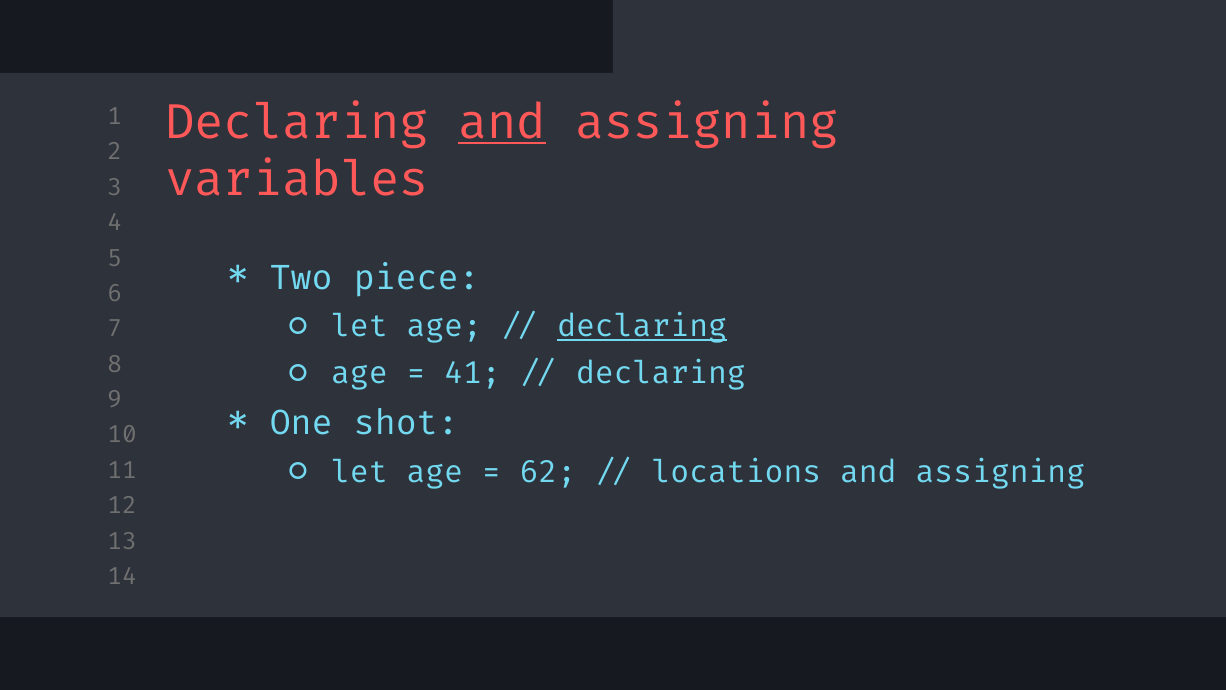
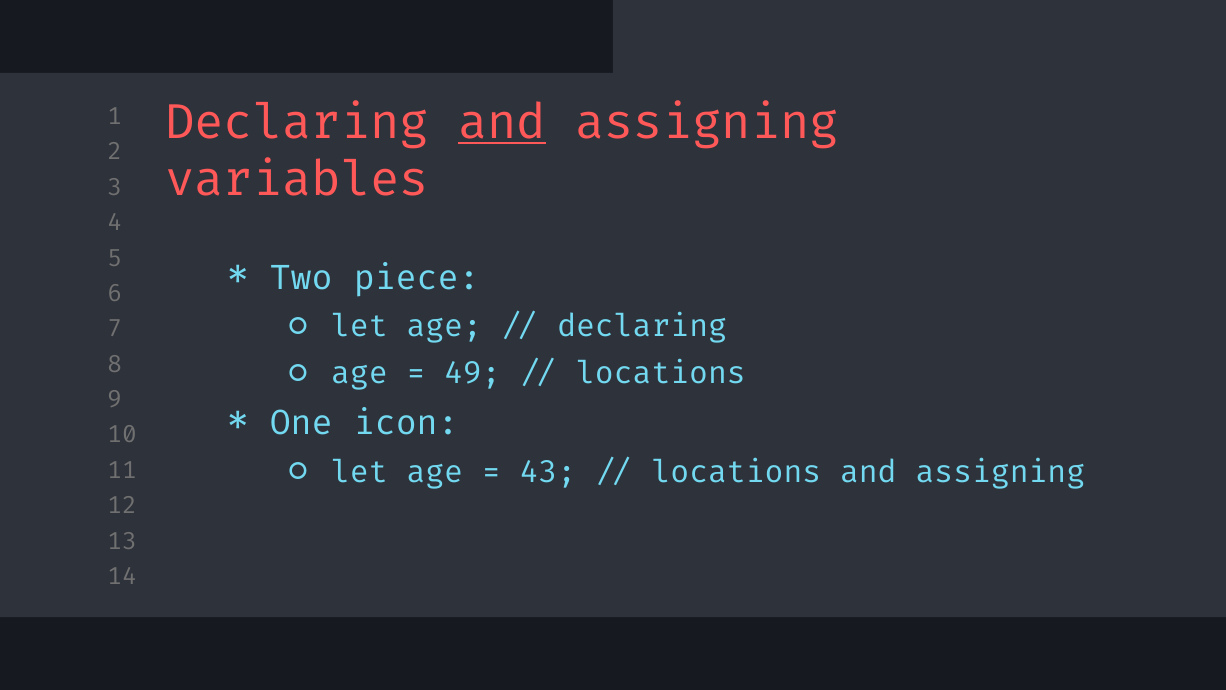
declaring at (642, 327) underline: present -> none
41: 41 -> 49
declaring at (661, 374): declaring -> locations
shot: shot -> icon
62: 62 -> 43
